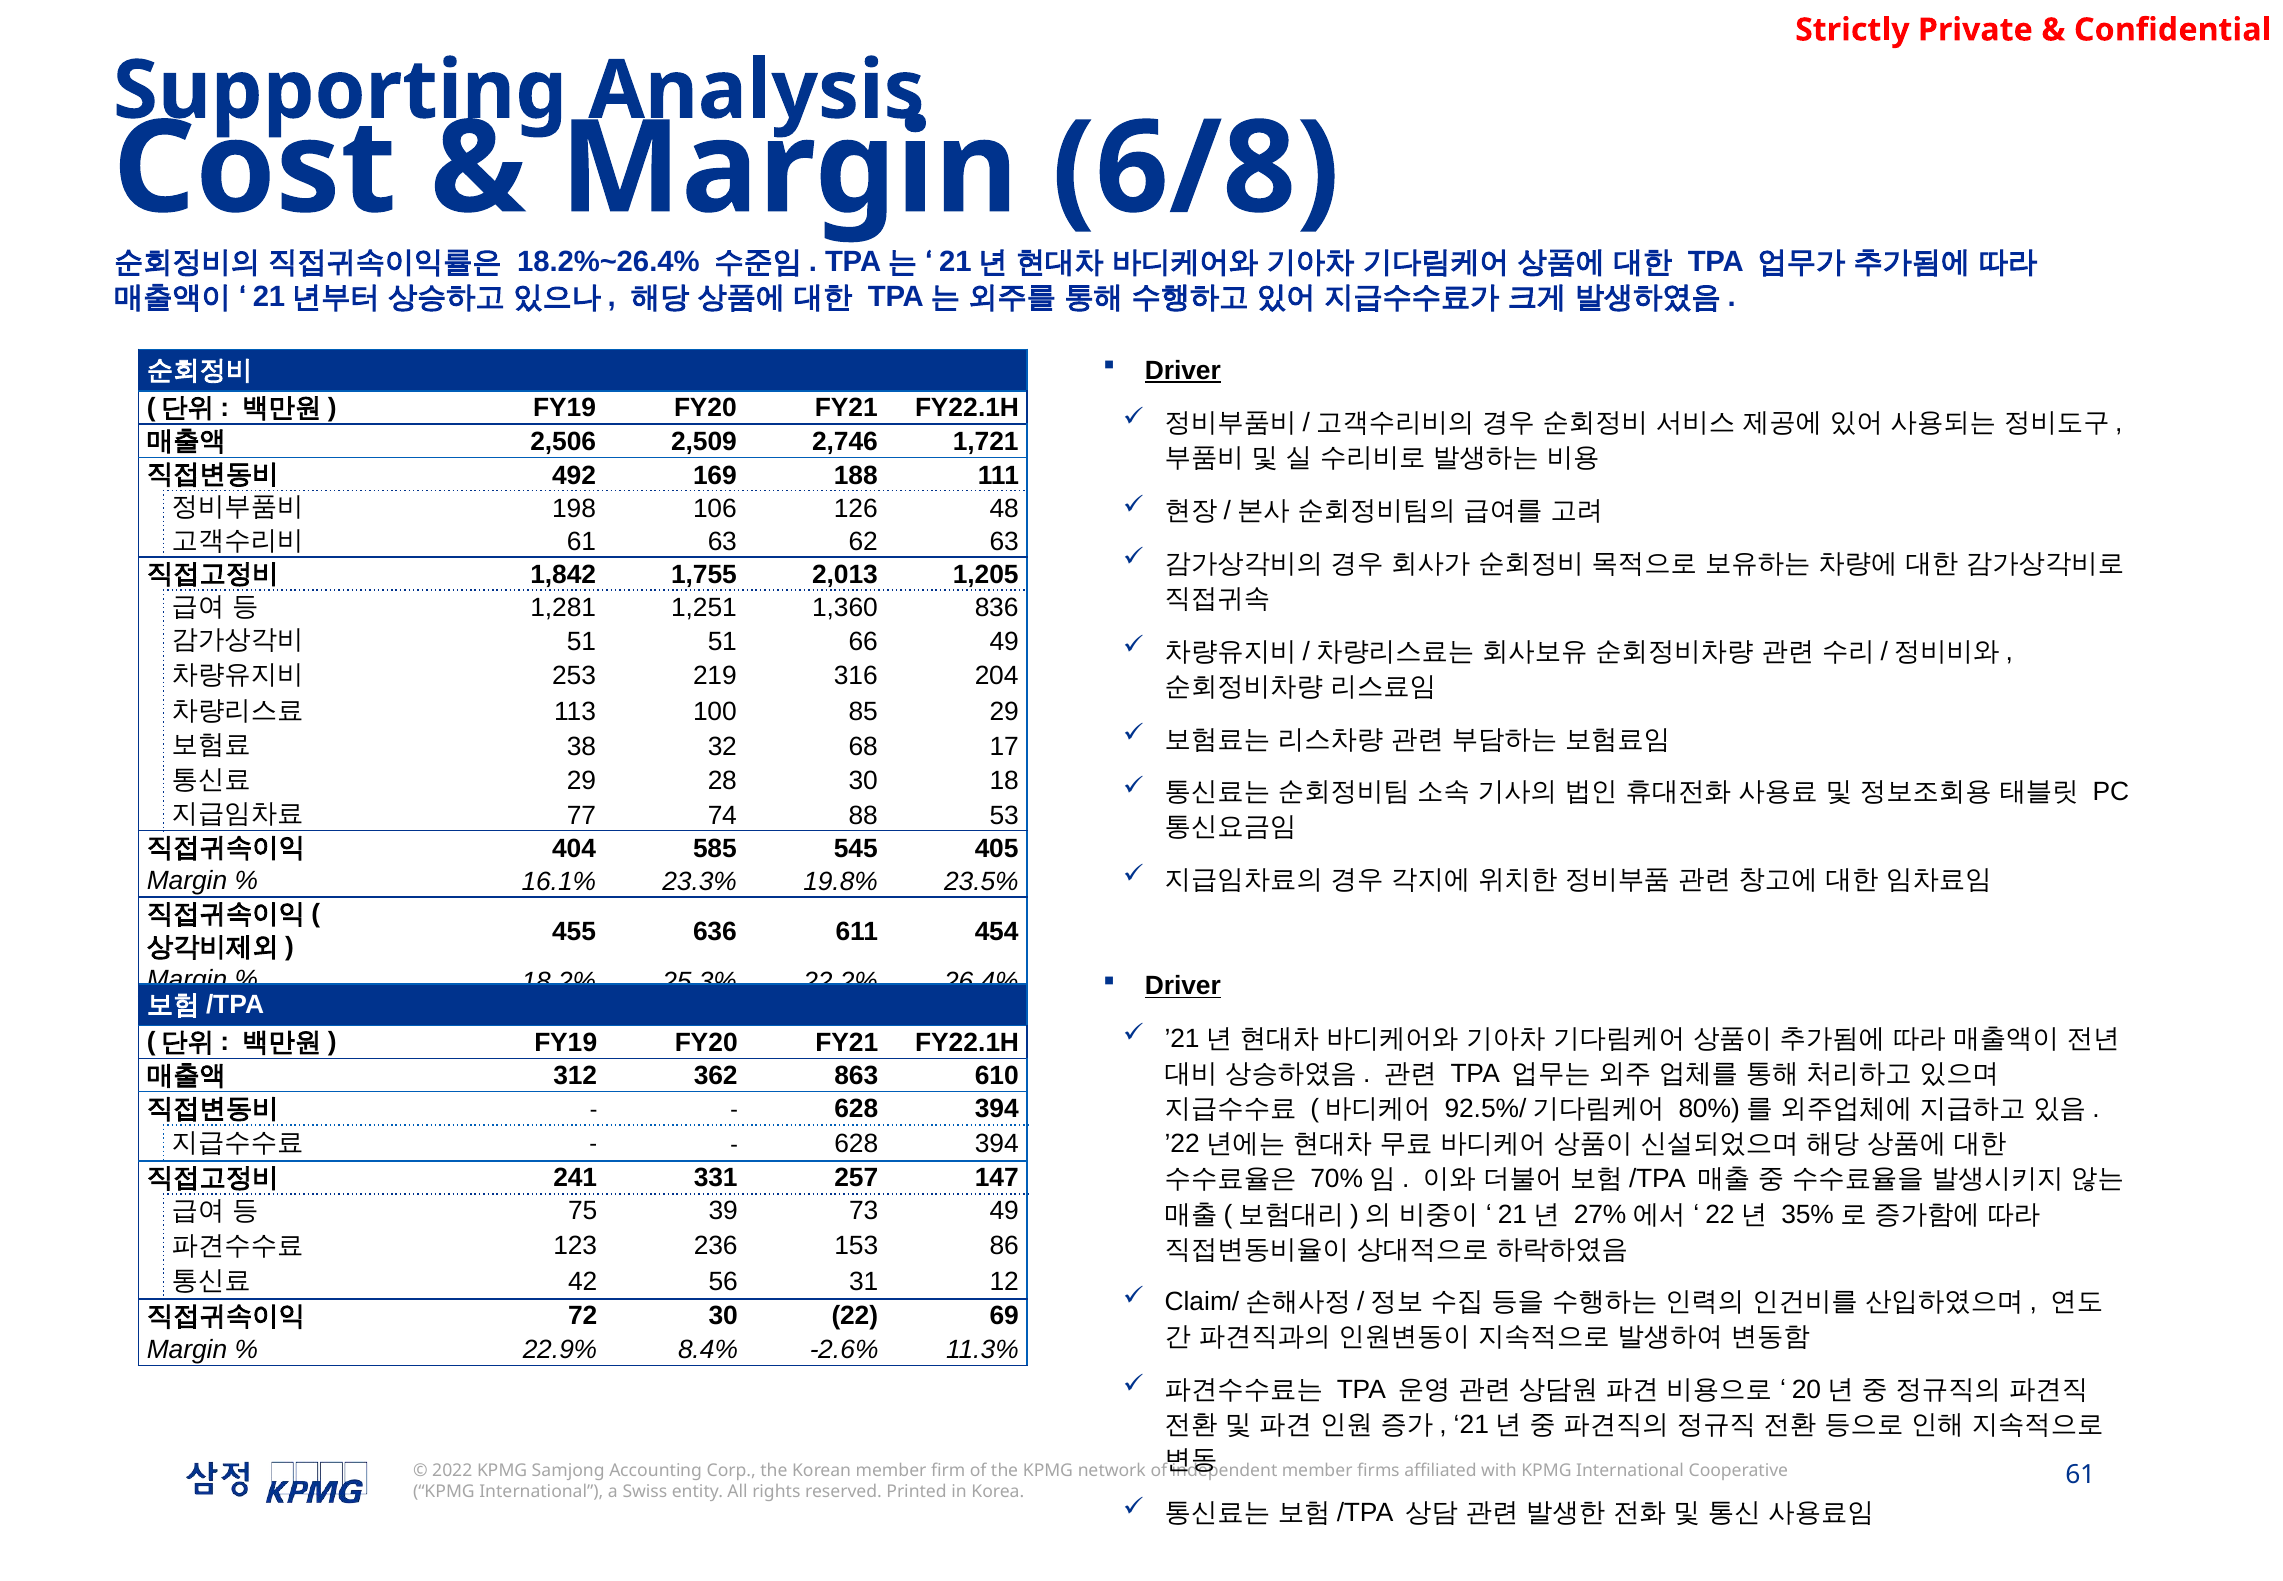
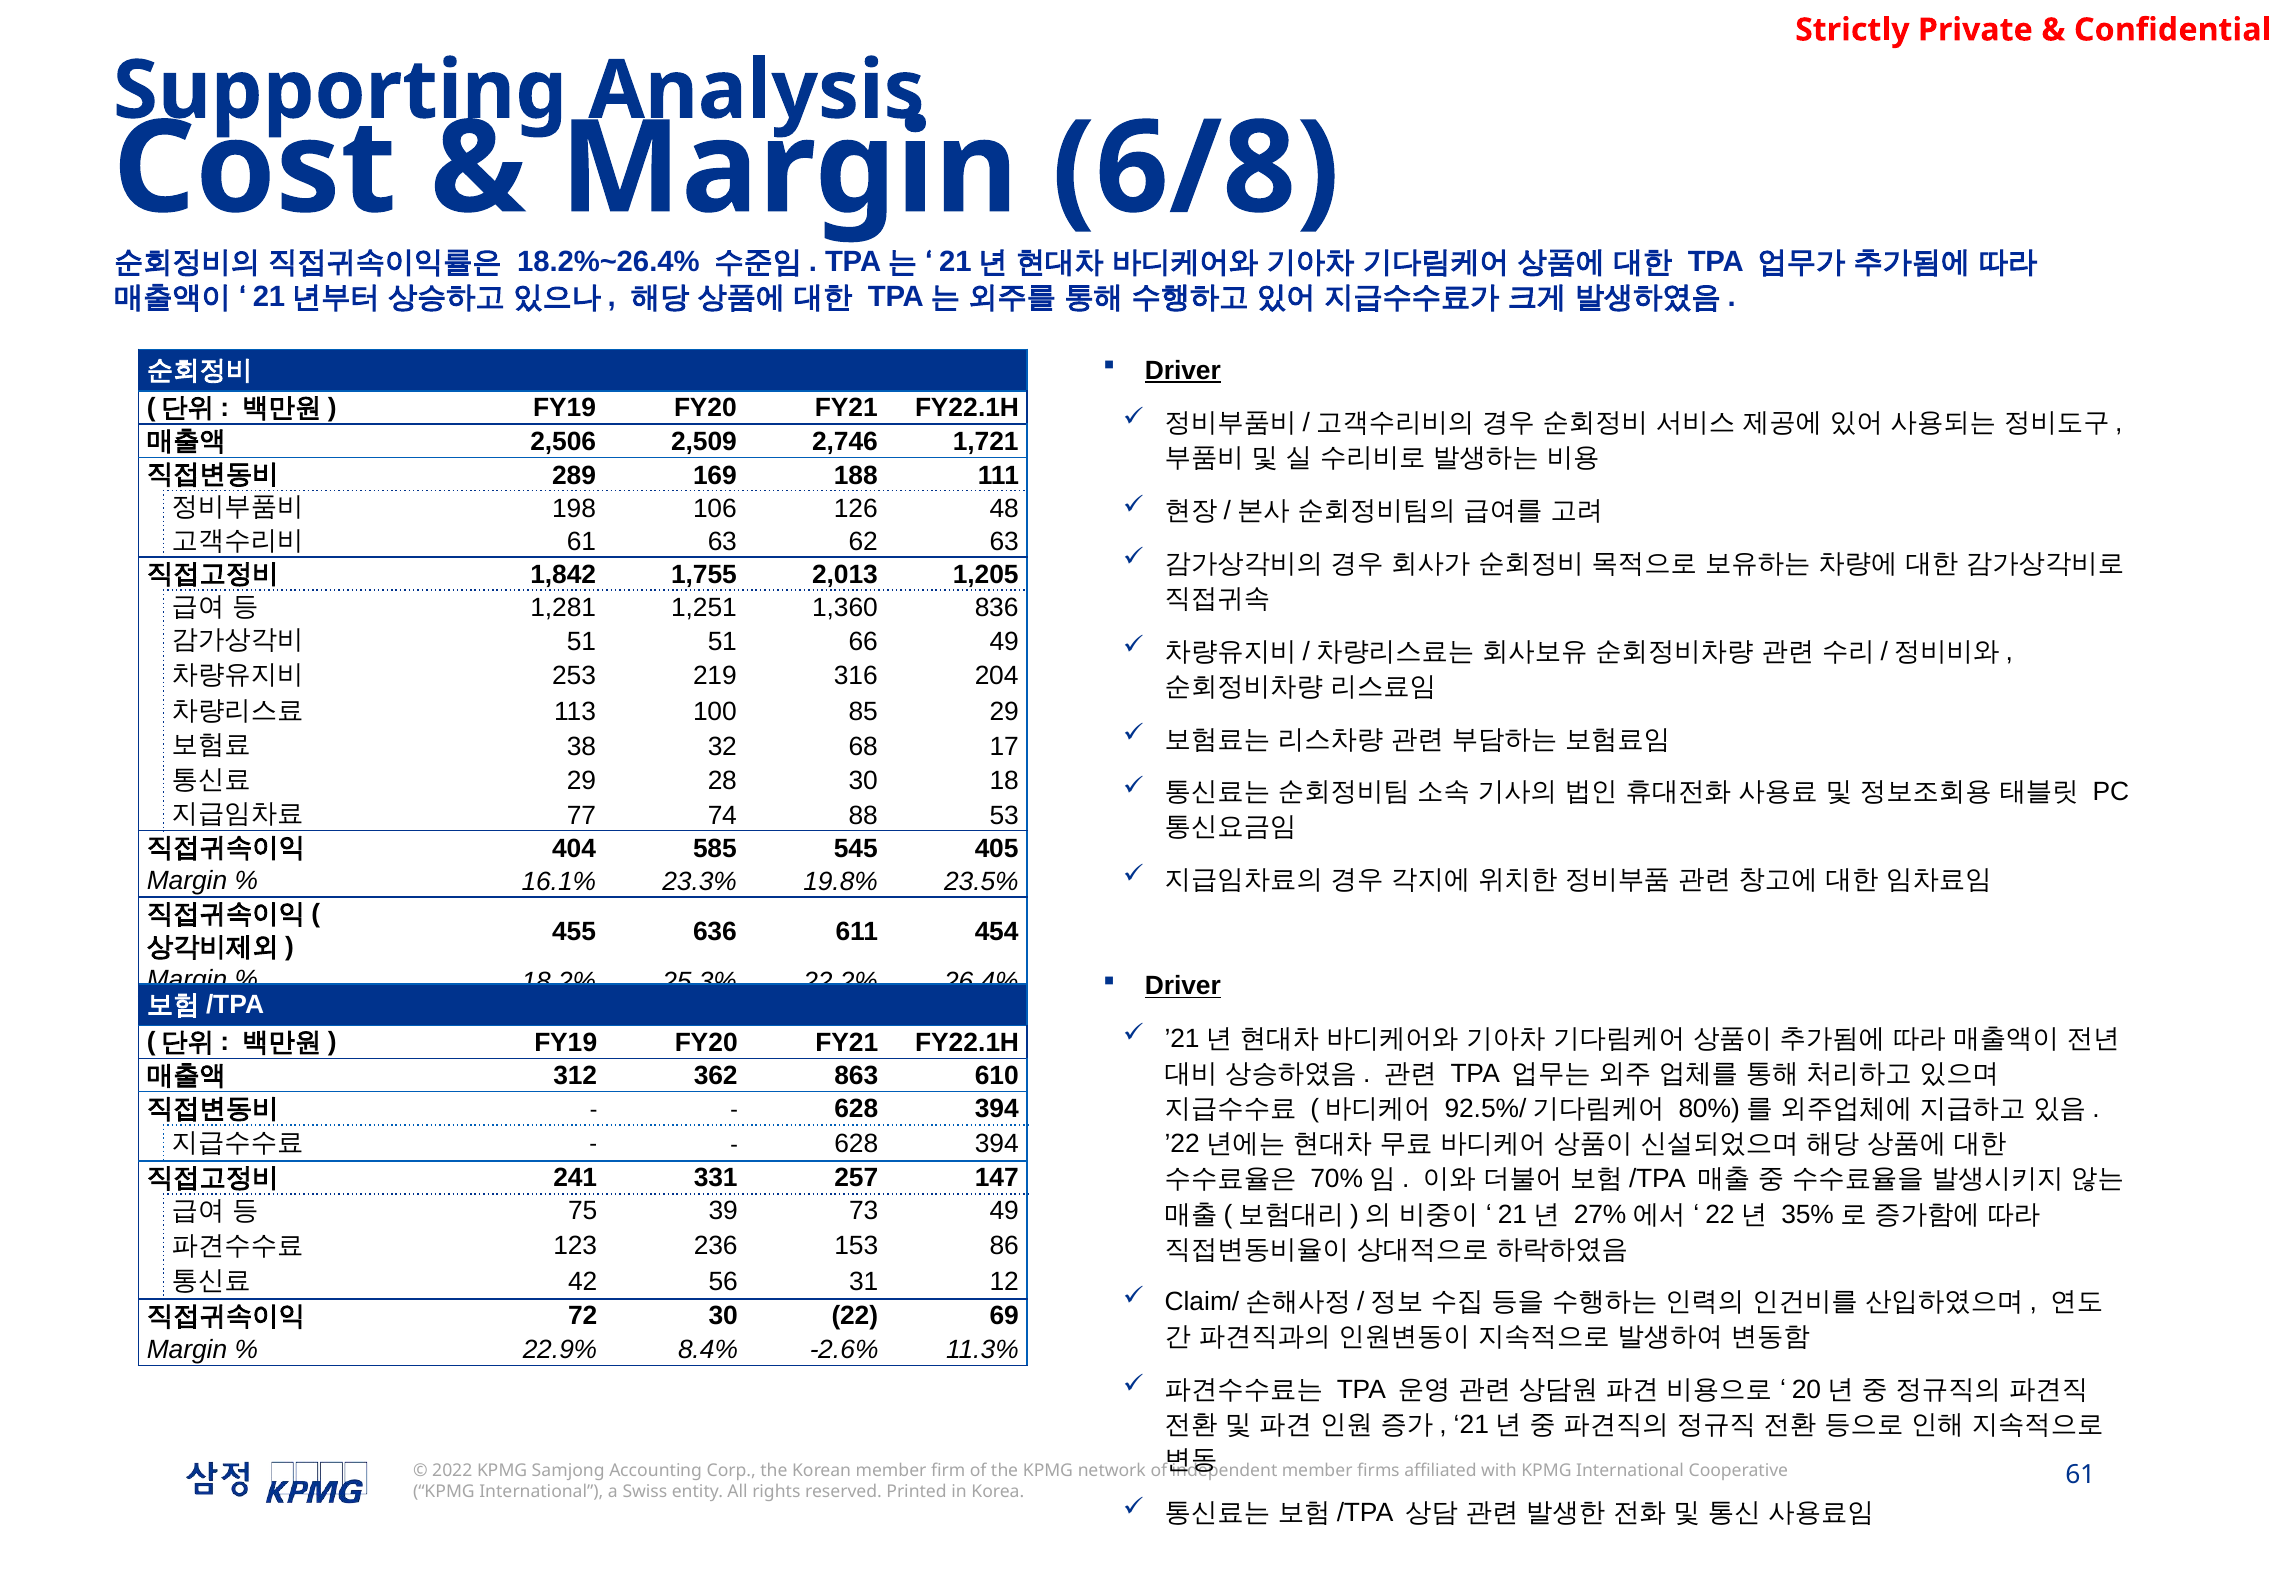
492: 492 -> 289
